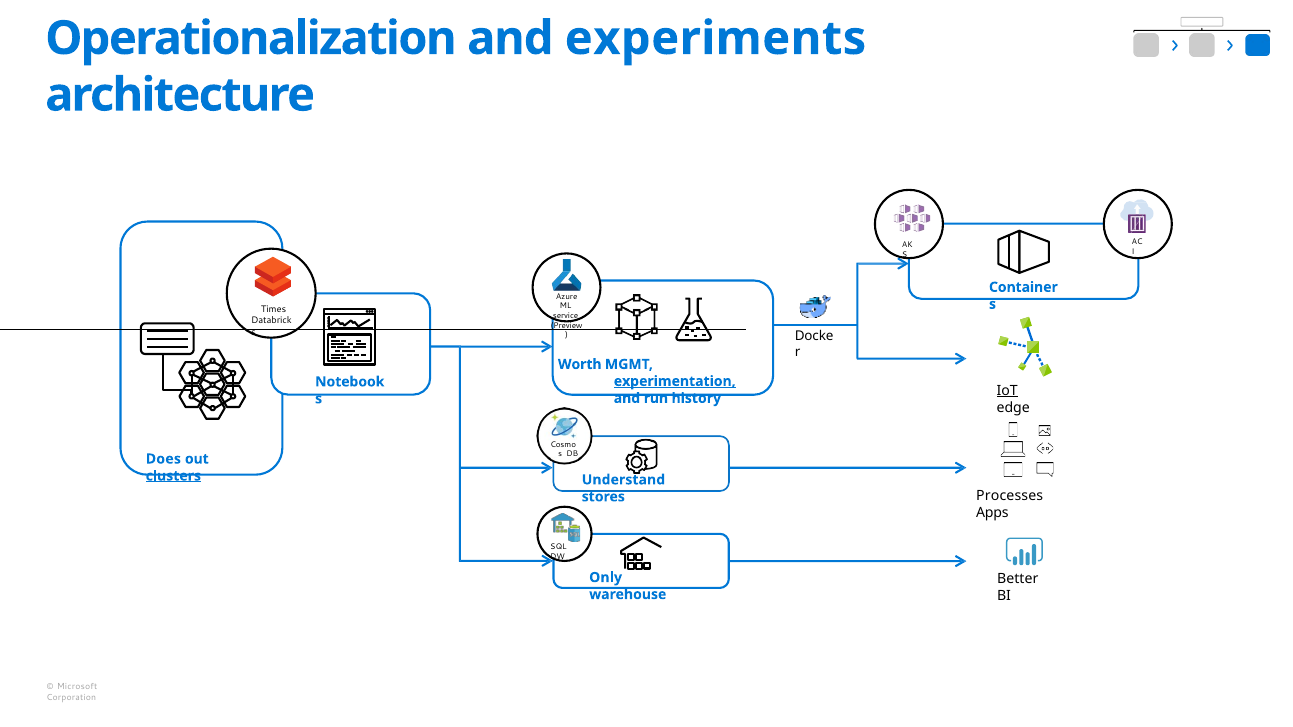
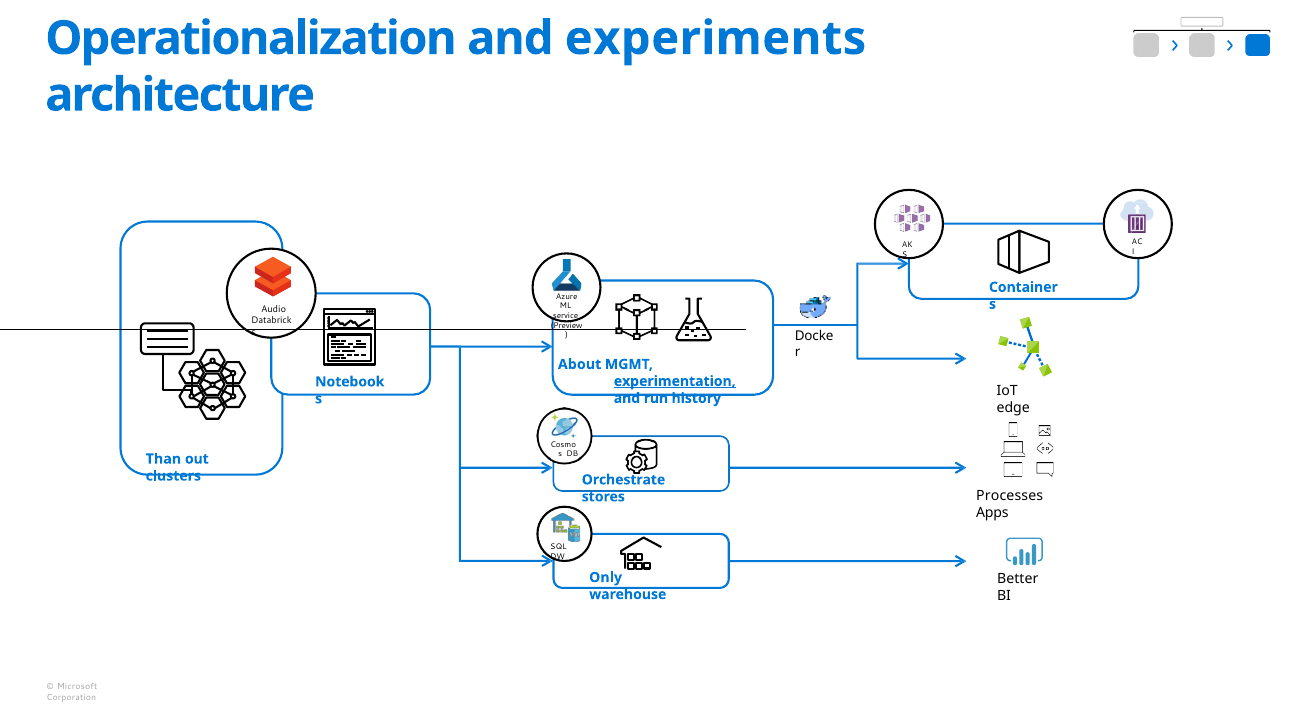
Times: Times -> Audio
Worth: Worth -> About
IoT underline: present -> none
Does: Does -> Than
clusters underline: present -> none
Understand: Understand -> Orchestrate
